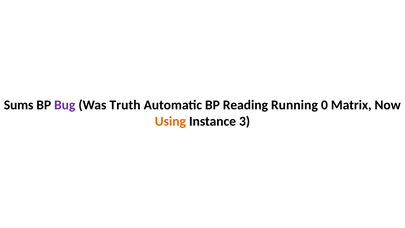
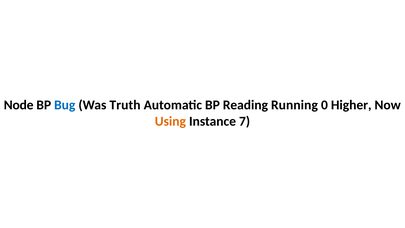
Sums: Sums -> Node
Bug colour: purple -> blue
Matrix: Matrix -> Higher
3: 3 -> 7
